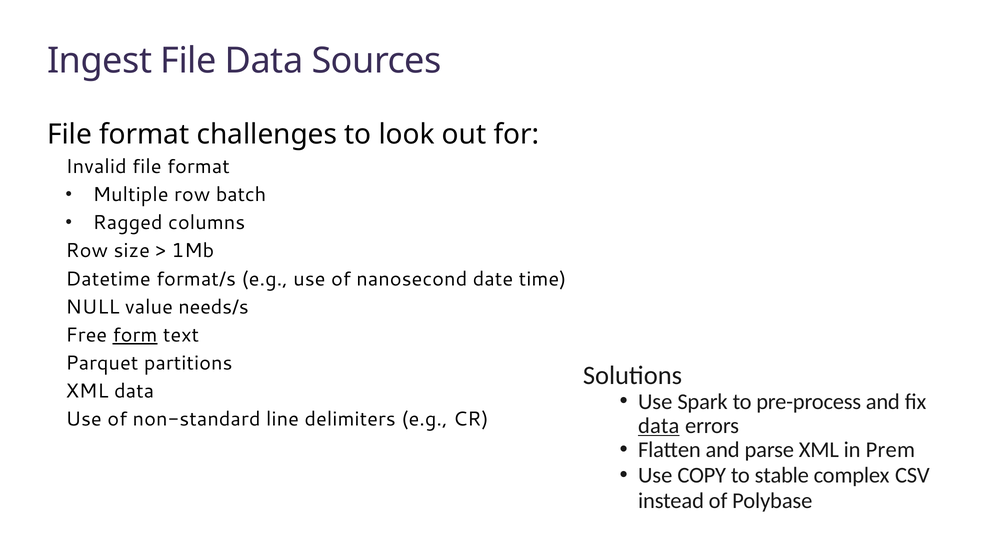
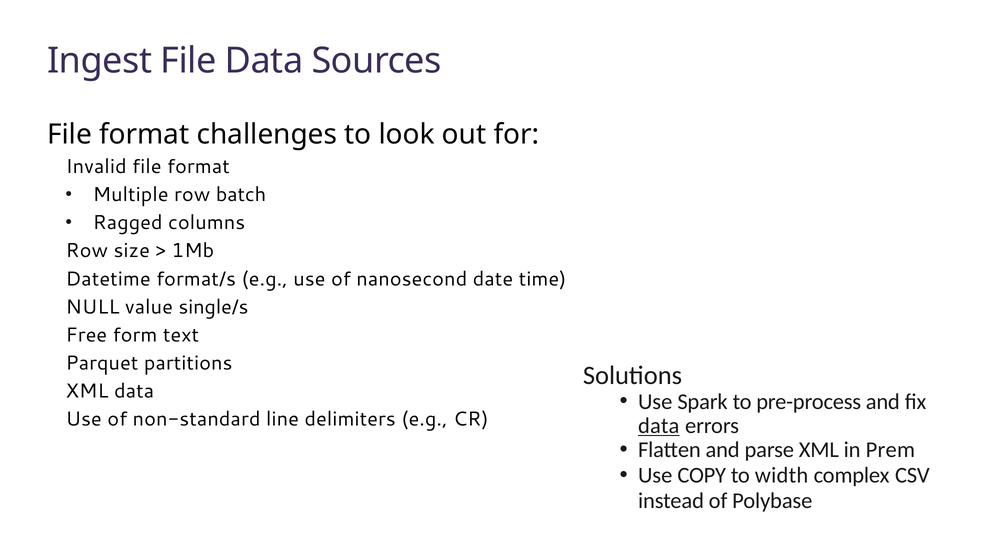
needs/s: needs/s -> single/s
form underline: present -> none
stable: stable -> width
